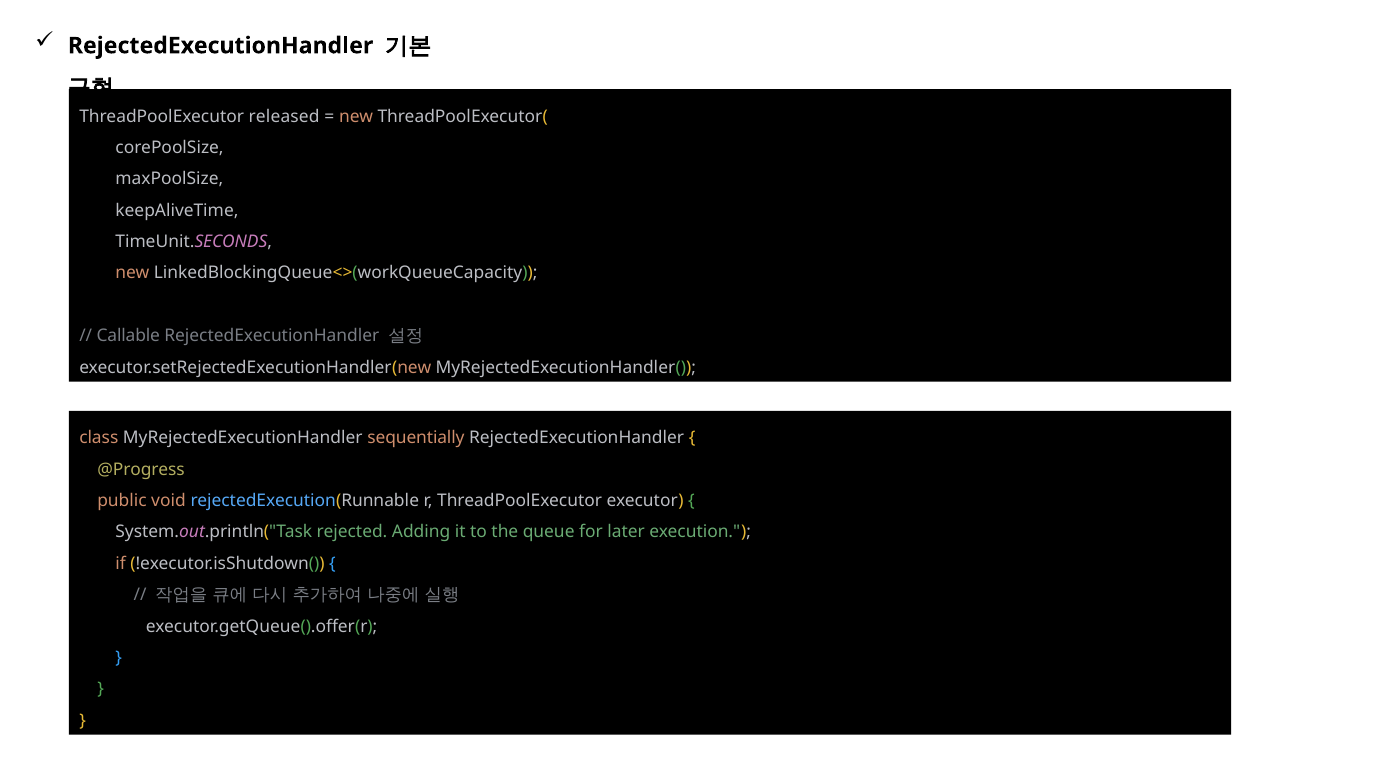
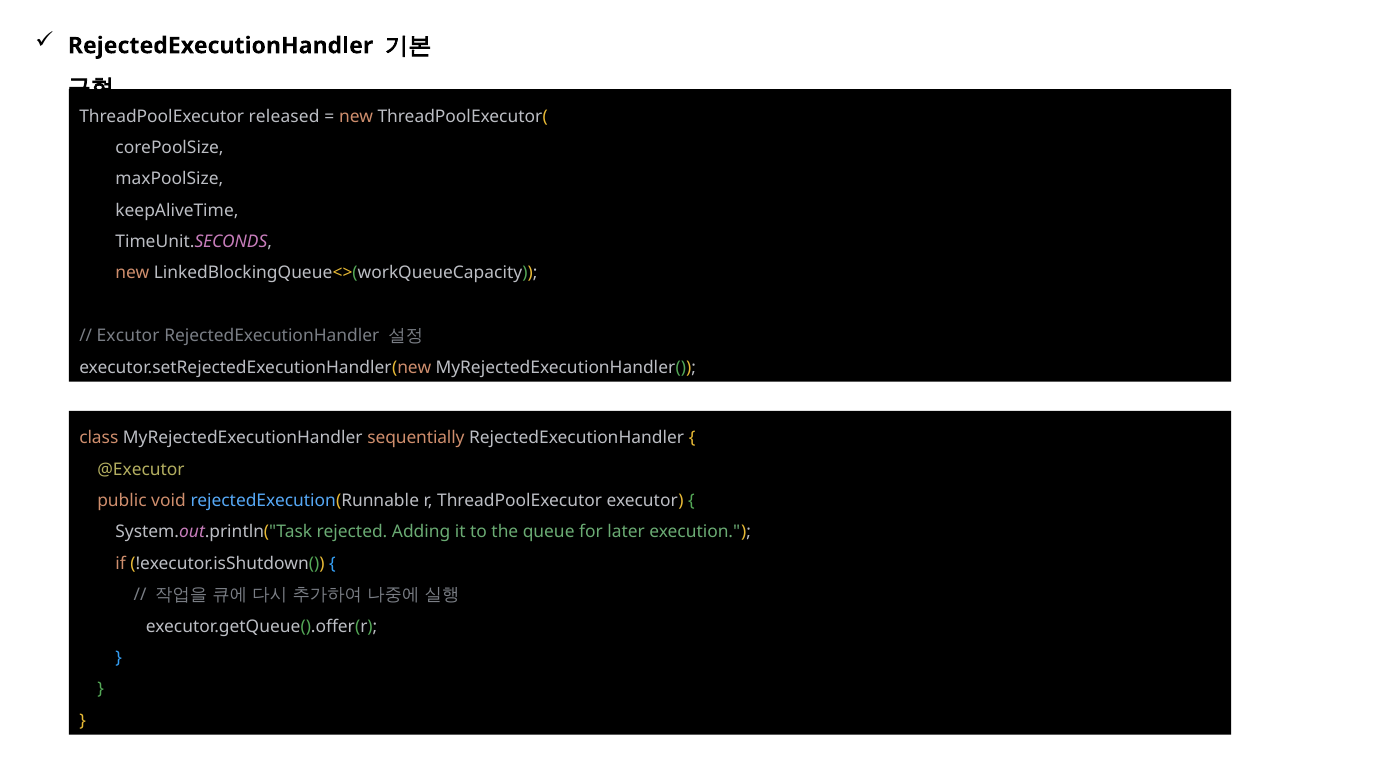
Callable: Callable -> Excutor
@Progress: @Progress -> @Executor
